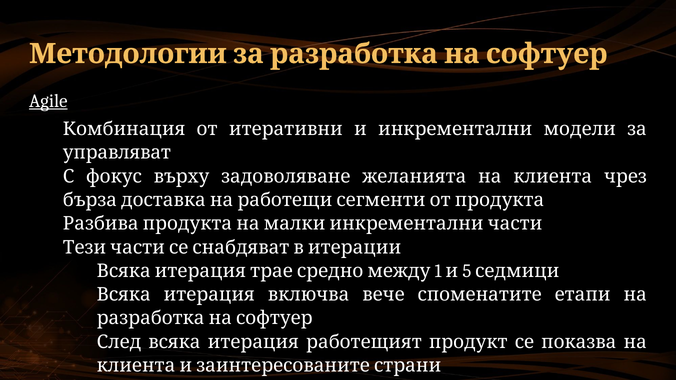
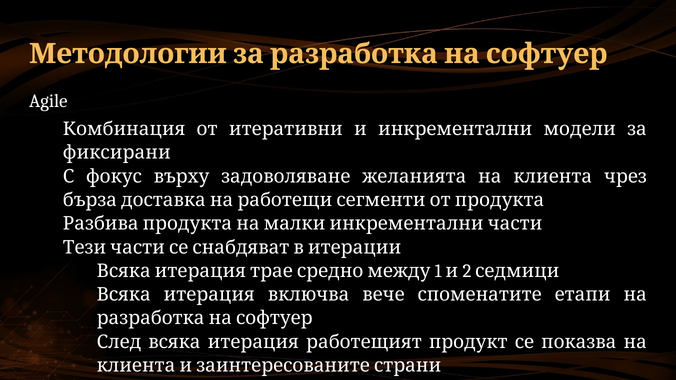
Agile underline: present -> none
управляват: управляват -> фиксирани
5: 5 -> 2
